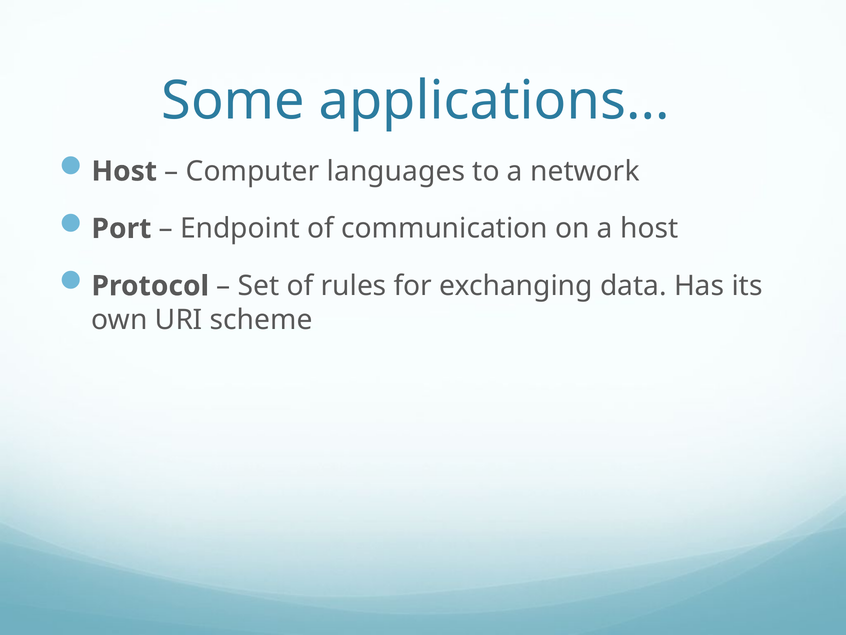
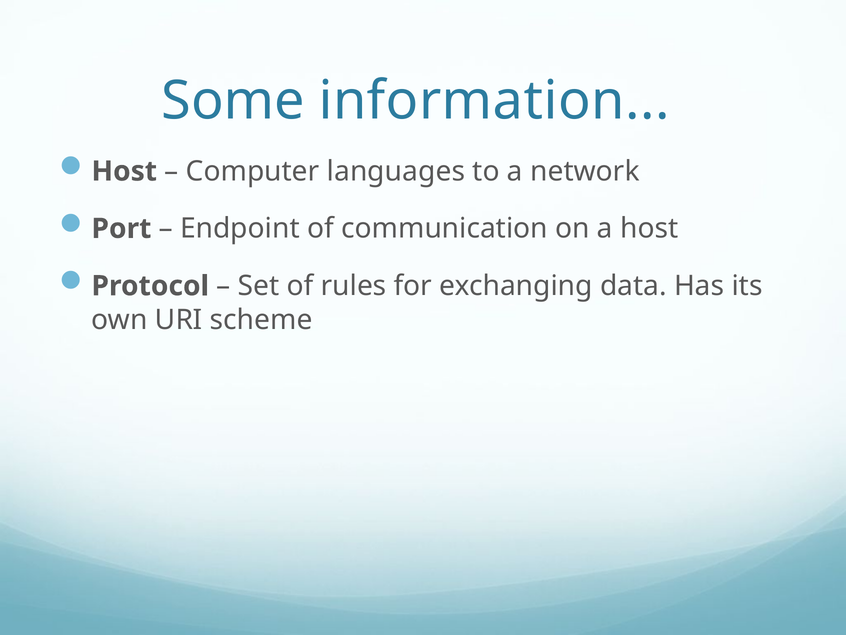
applications: applications -> information
